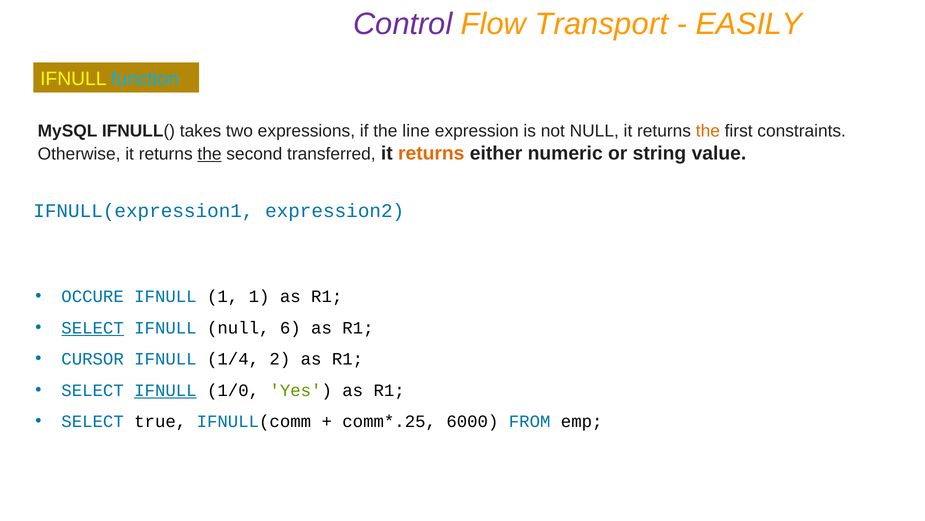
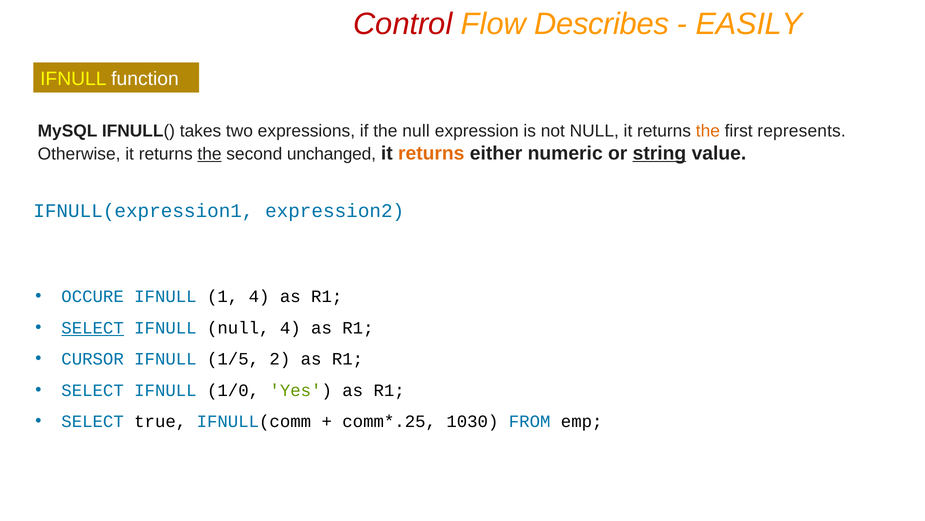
Control colour: purple -> red
Transport: Transport -> Describes
function colour: light blue -> white
the line: line -> null
constraints: constraints -> represents
transferred: transferred -> unchanged
string underline: none -> present
1 1: 1 -> 4
null 6: 6 -> 4
1/4: 1/4 -> 1/5
IFNULL at (165, 390) underline: present -> none
6000: 6000 -> 1030
